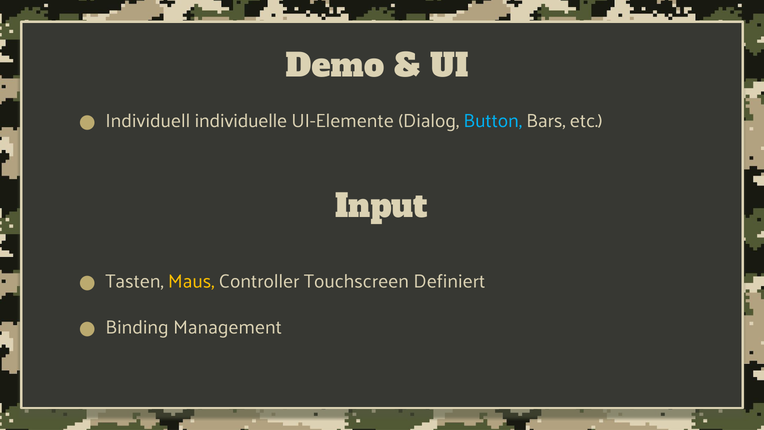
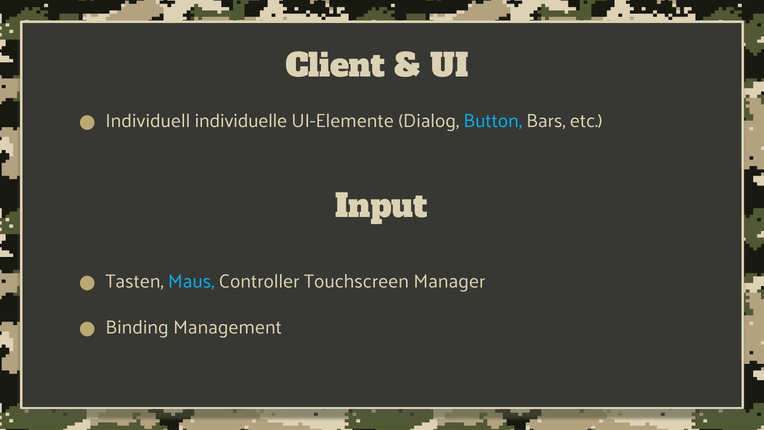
Demo: Demo -> Client
Maus colour: yellow -> light blue
Definiert: Definiert -> Manager
